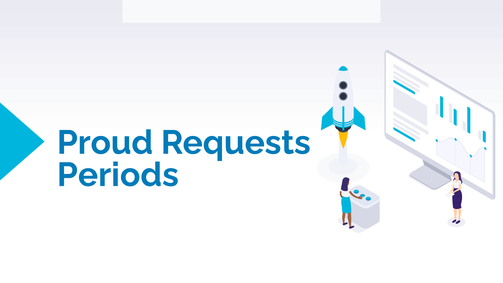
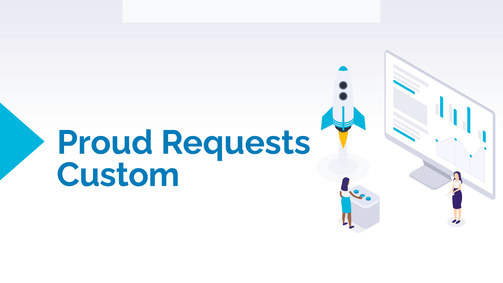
Periods: Periods -> Custom
